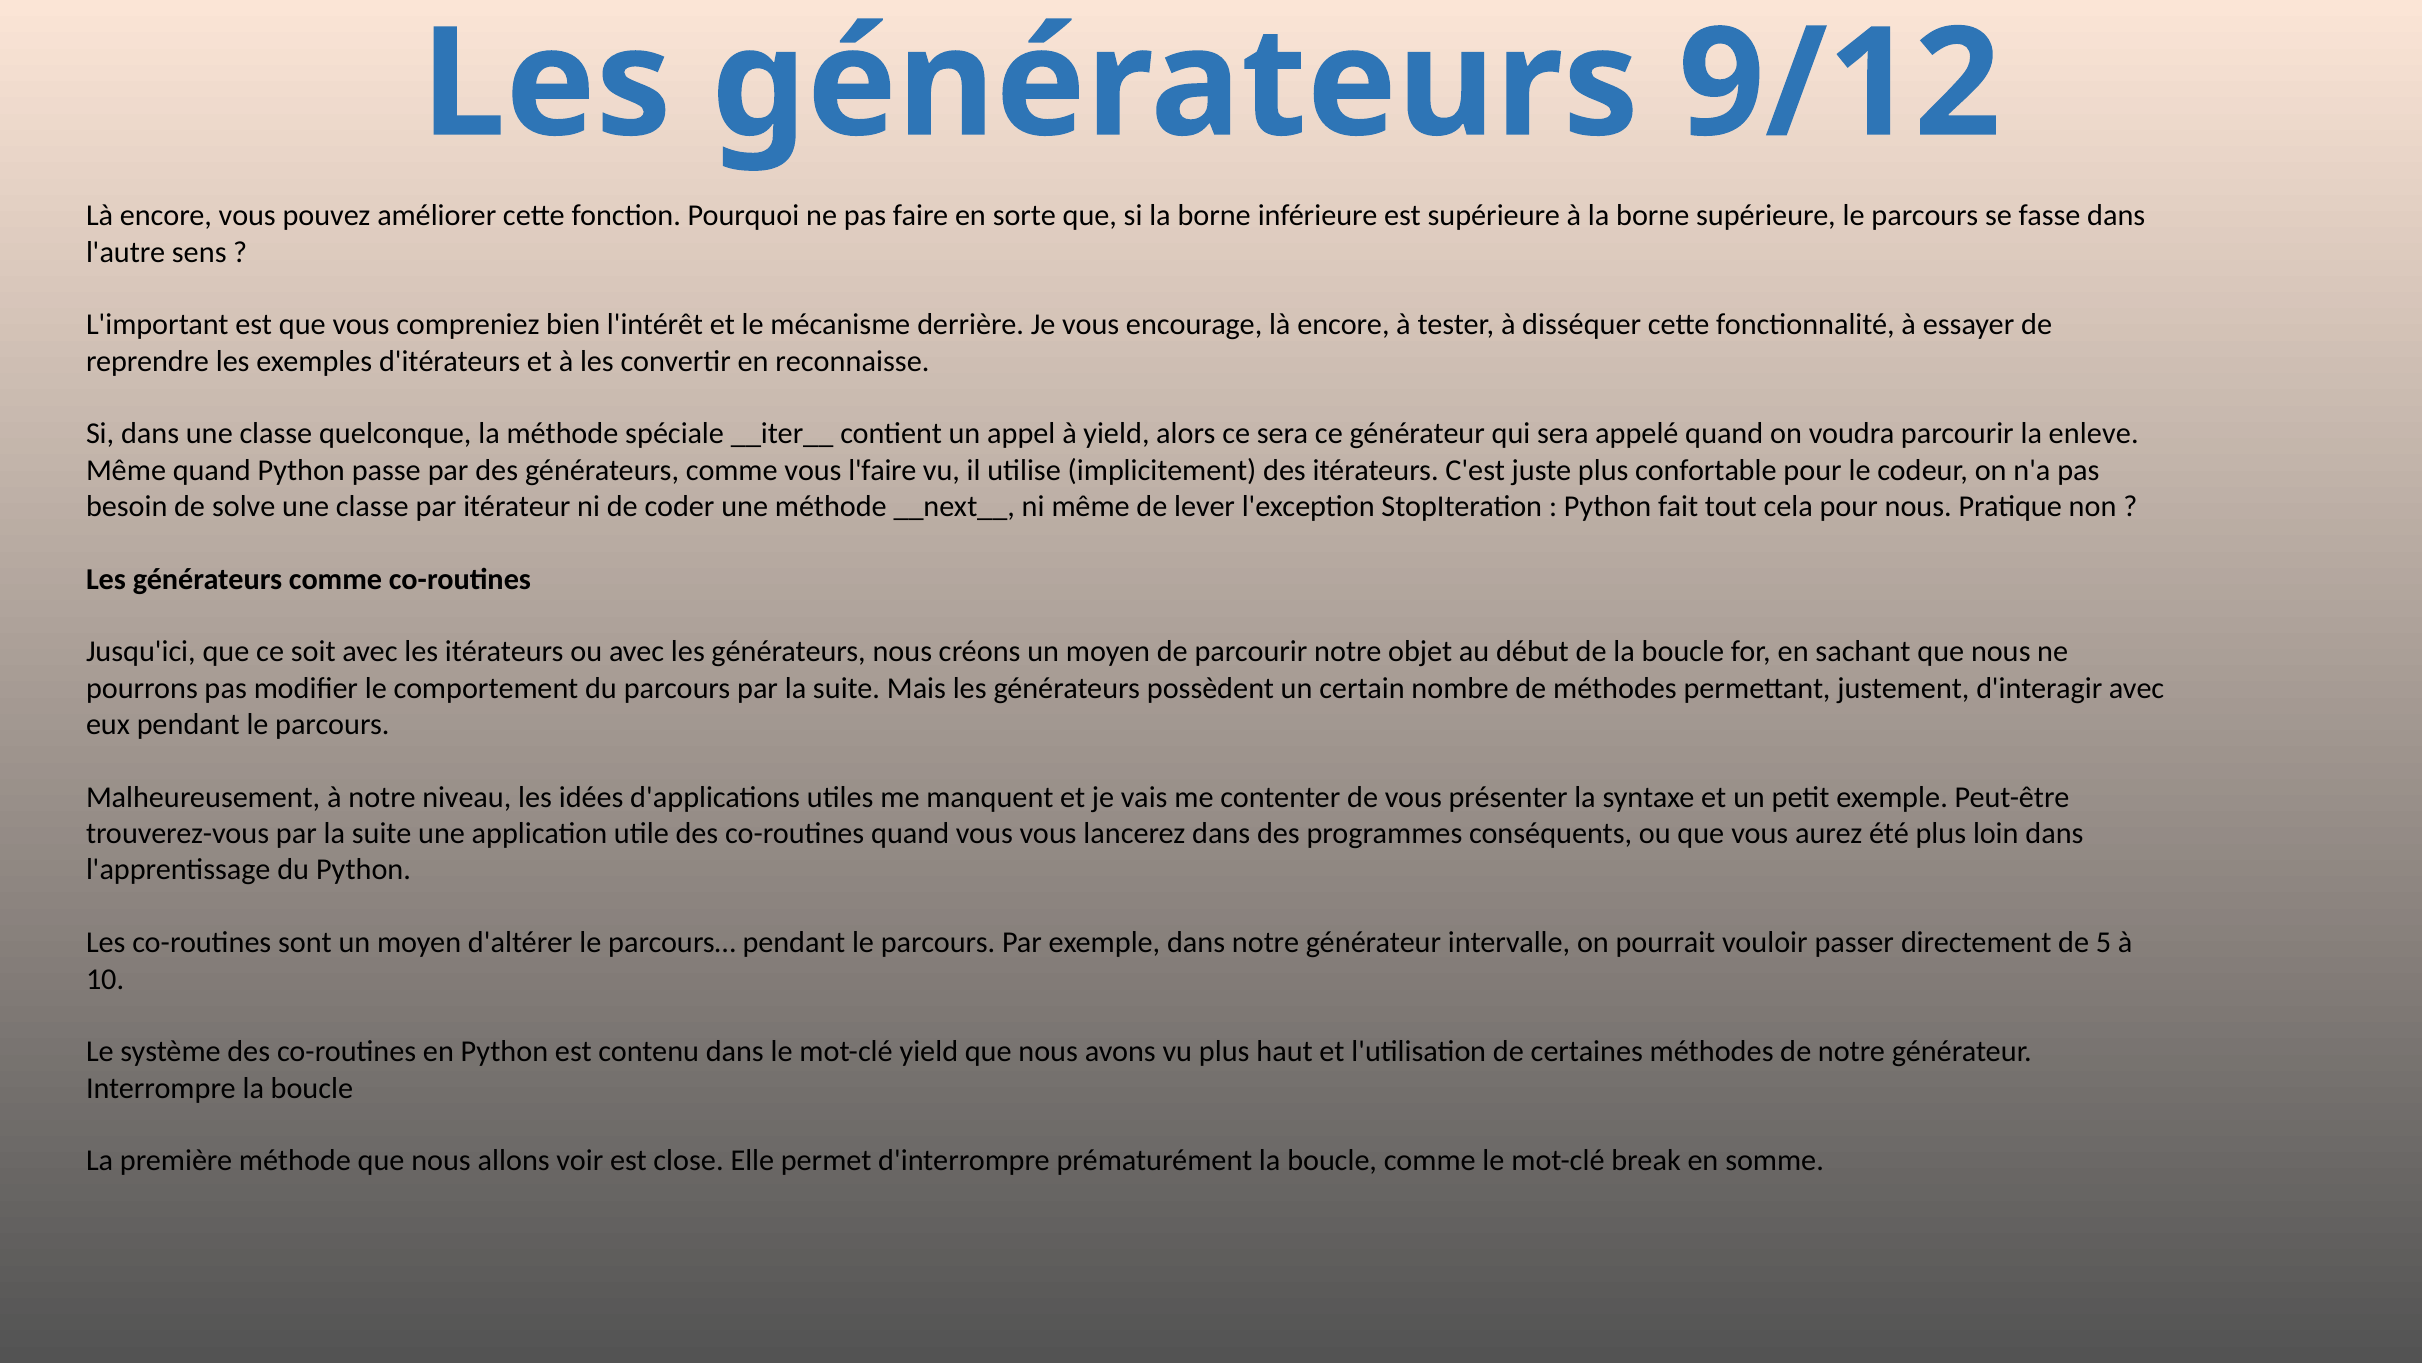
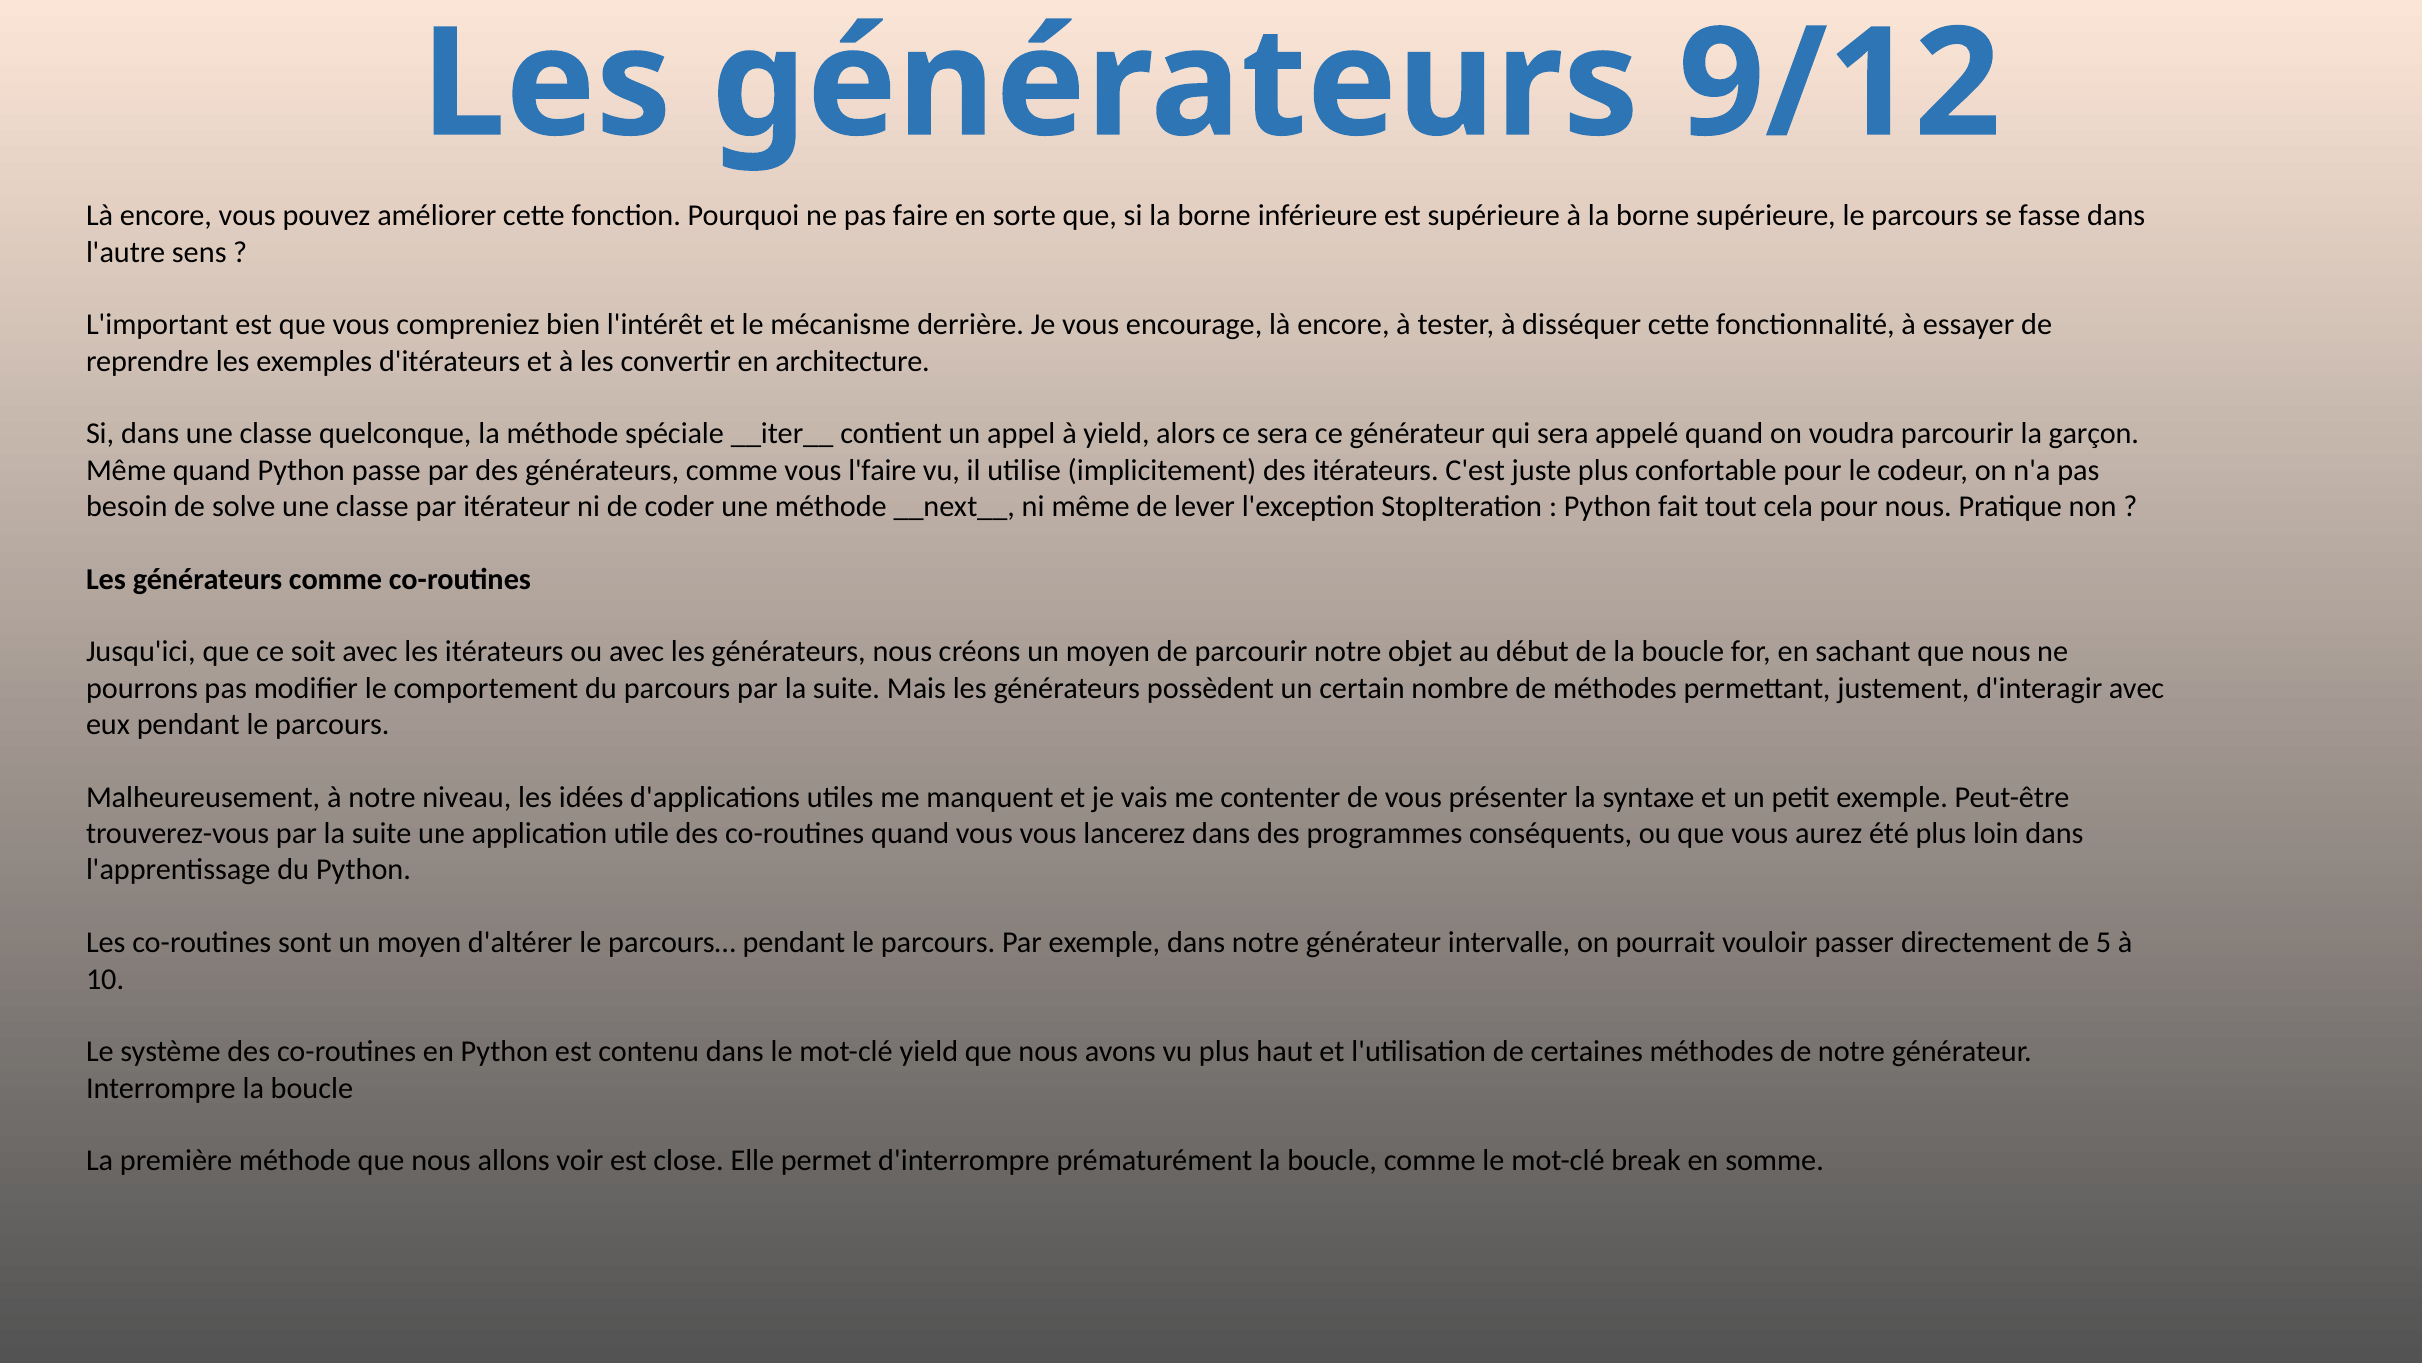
reconnaisse: reconnaisse -> architecture
enleve: enleve -> garçon
